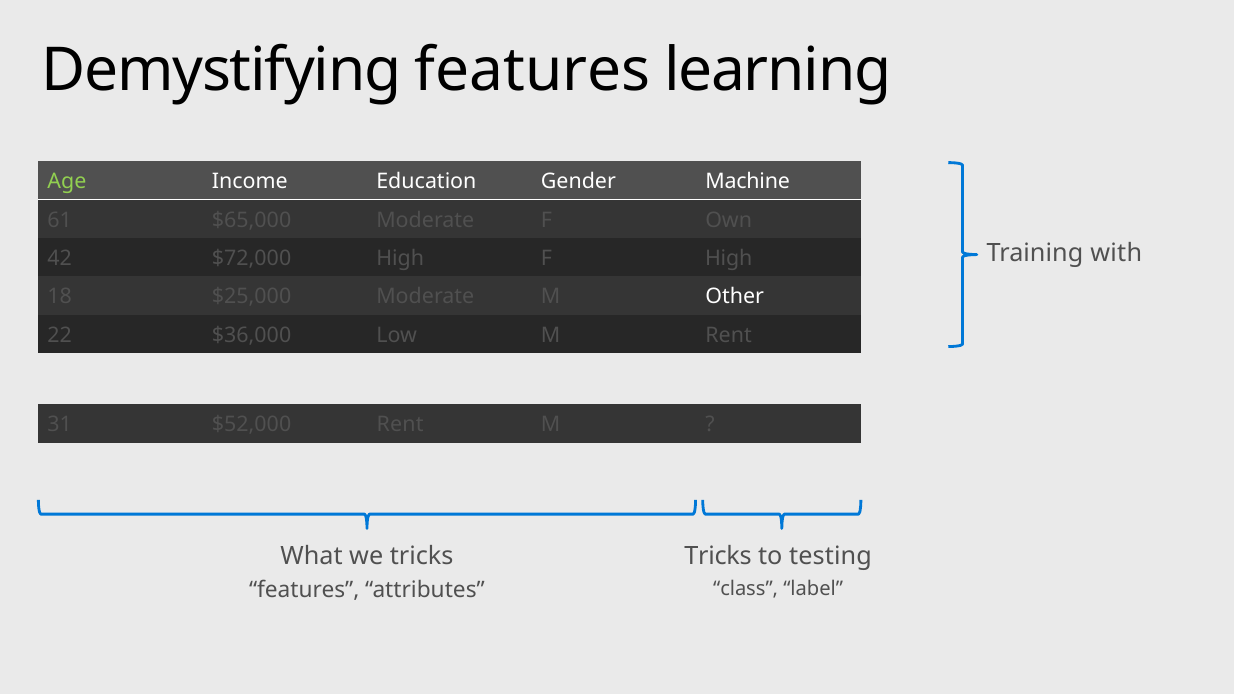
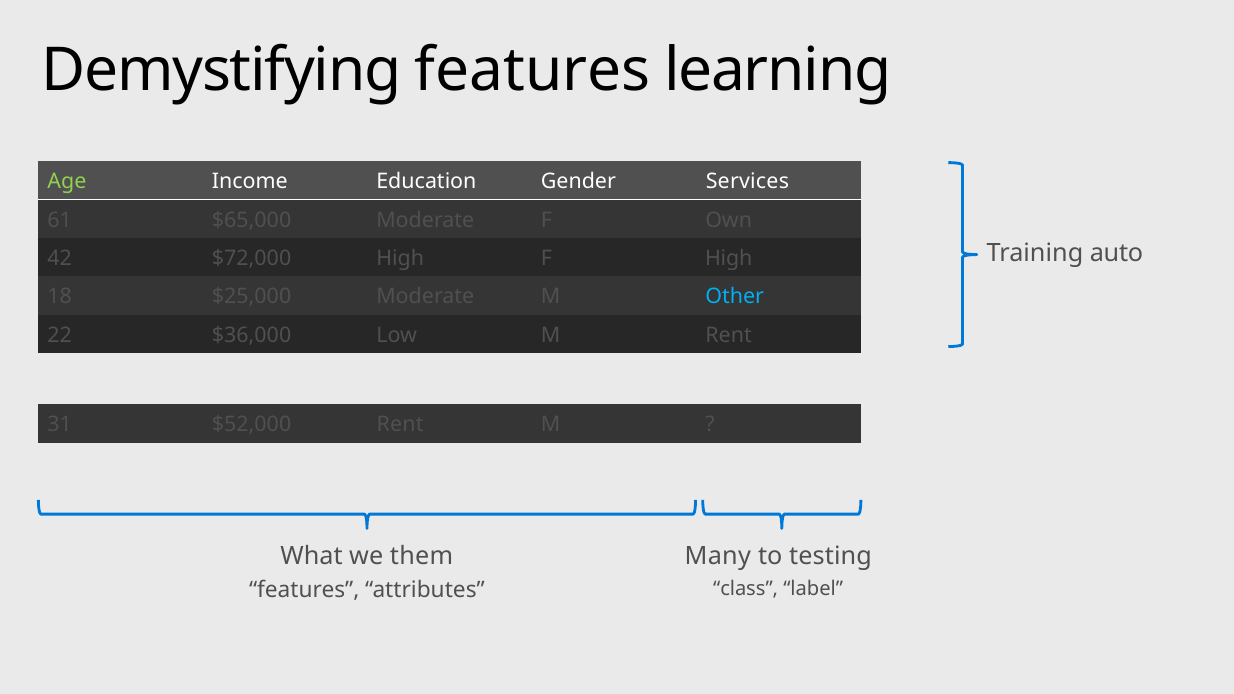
Machine: Machine -> Services
with: with -> auto
Other colour: white -> light blue
we tricks: tricks -> them
Tricks at (718, 556): Tricks -> Many
